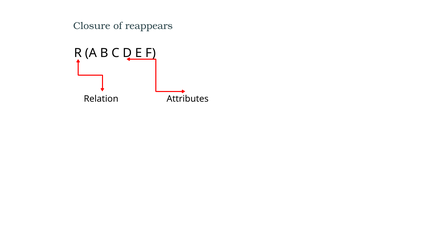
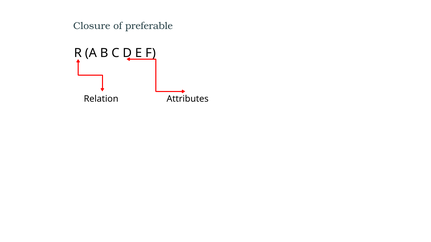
reappears: reappears -> preferable
